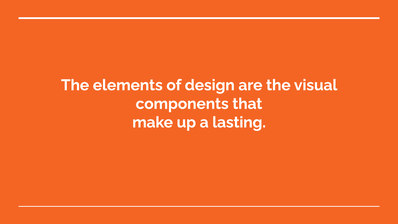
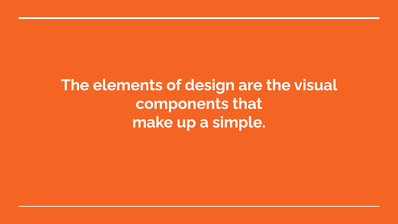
lasting: lasting -> simple
